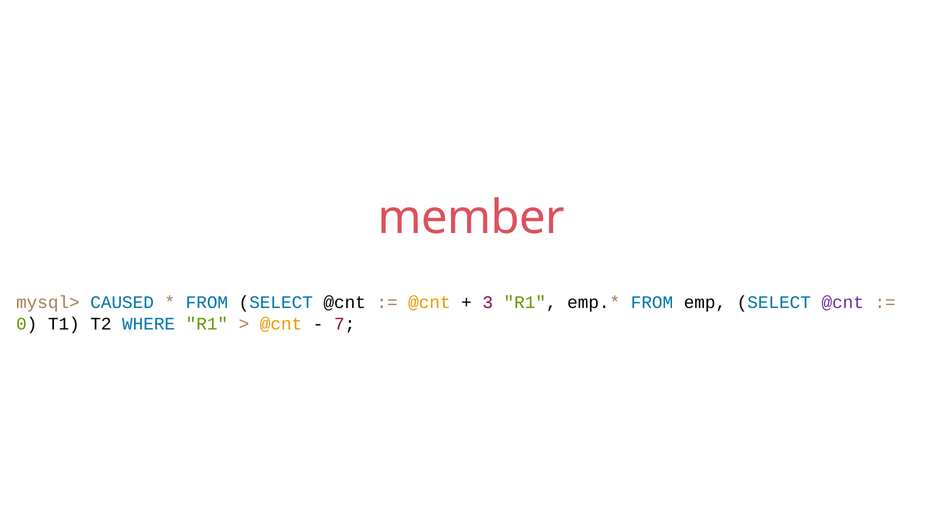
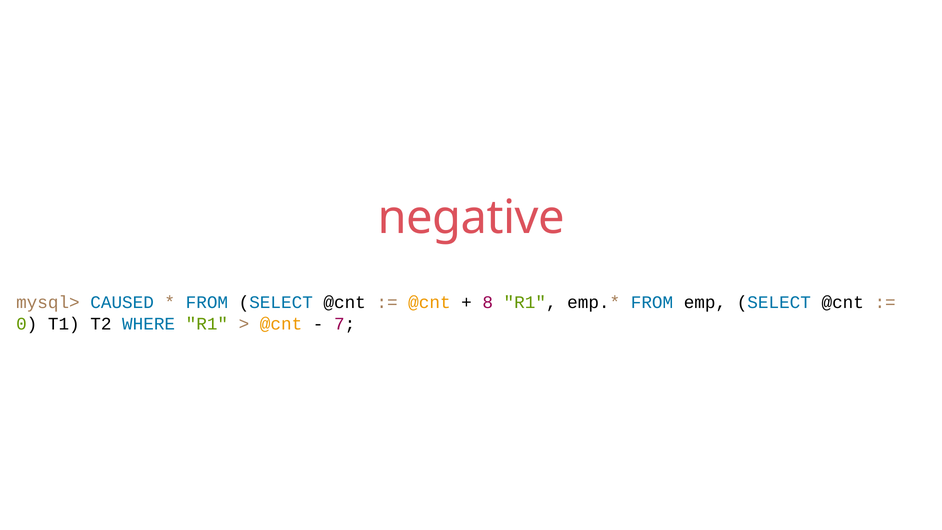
member: member -> negative
3: 3 -> 8
@cnt at (843, 302) colour: purple -> black
